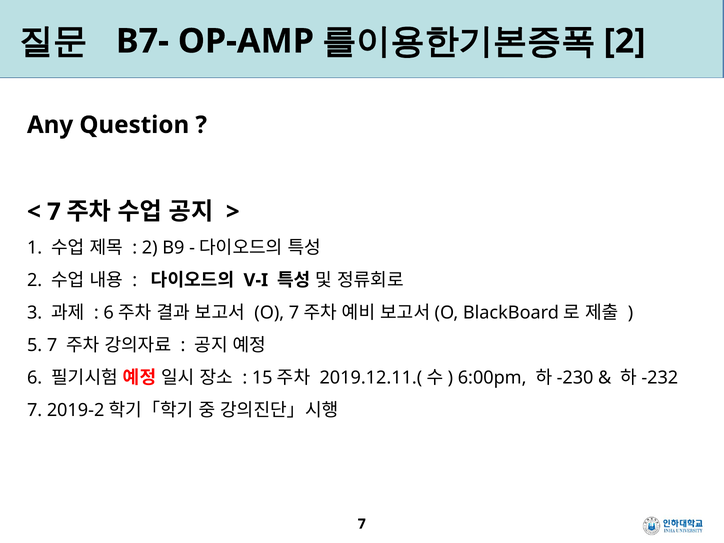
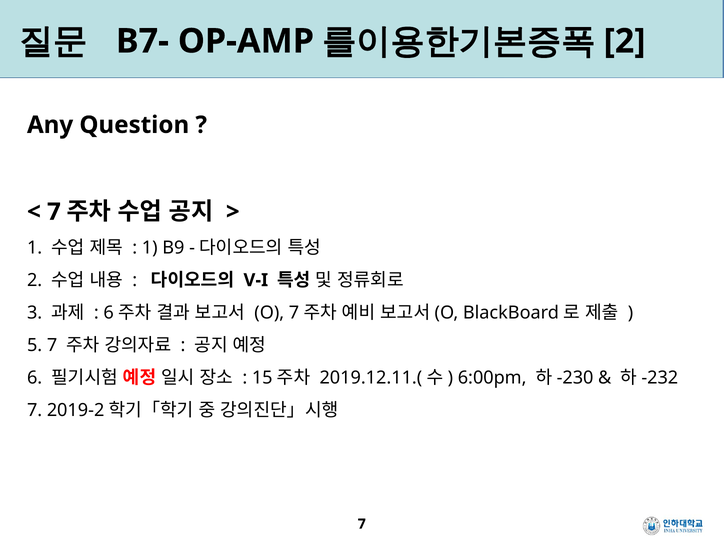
2 at (150, 248): 2 -> 1
